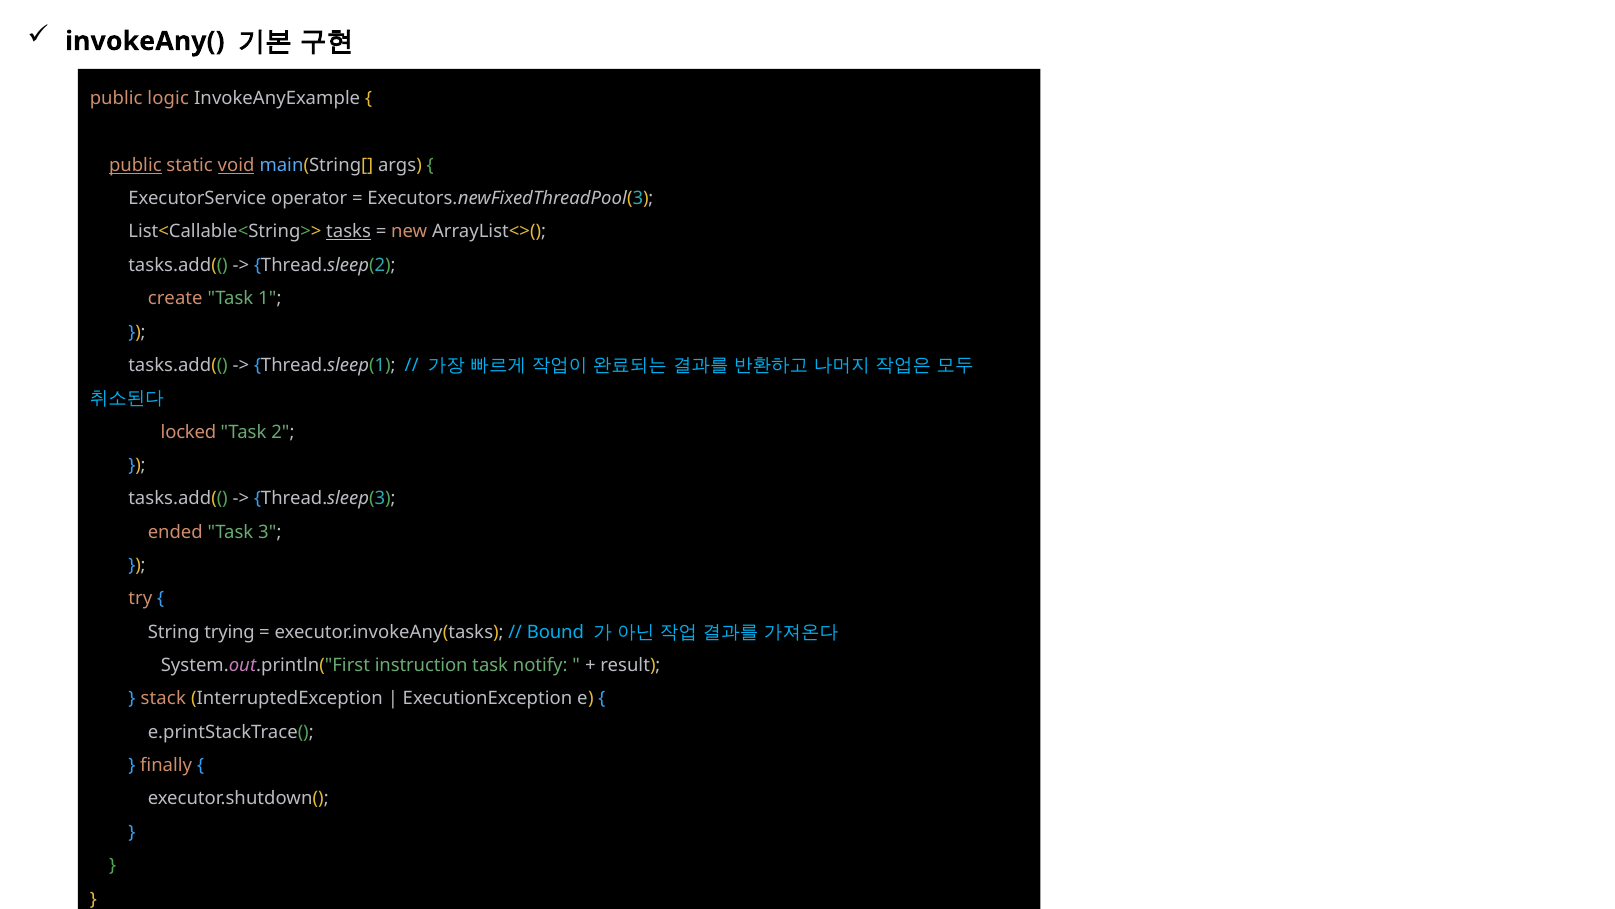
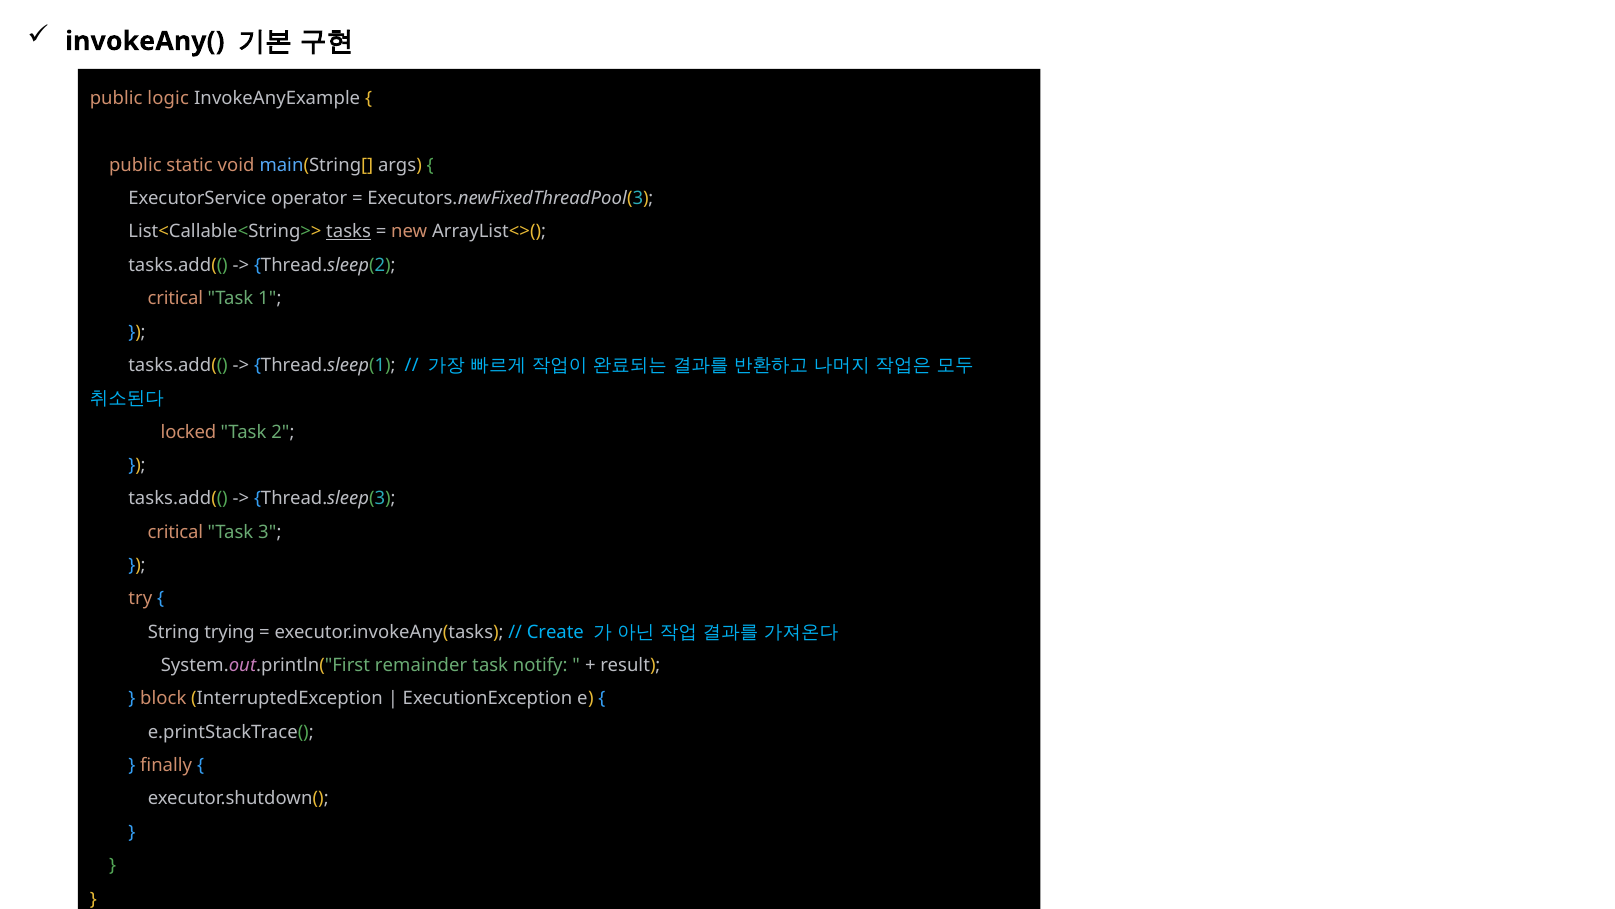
public at (135, 165) underline: present -> none
void underline: present -> none
create at (175, 298): create -> critical
ended at (175, 532): ended -> critical
Bound: Bound -> Create
instruction: instruction -> remainder
stack: stack -> block
